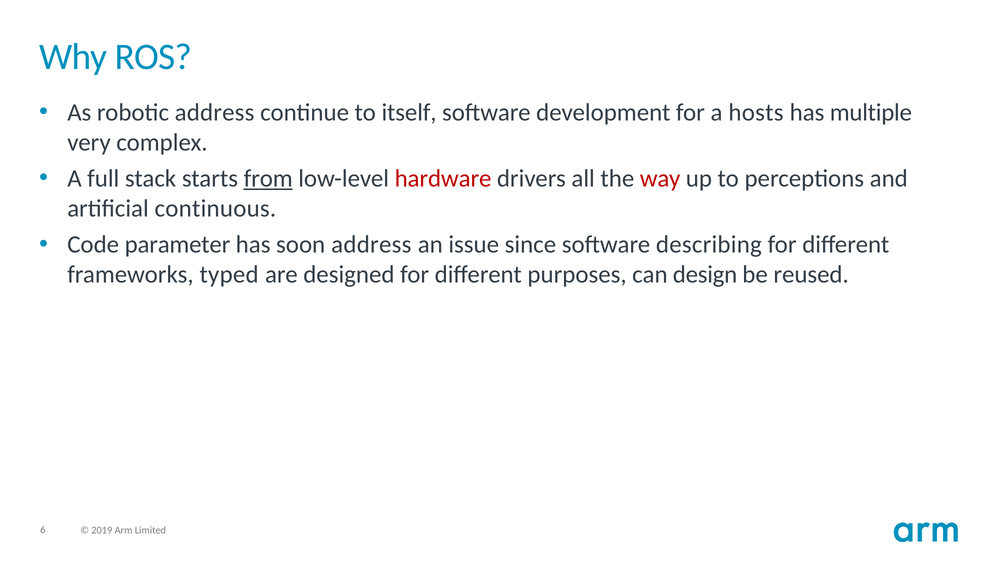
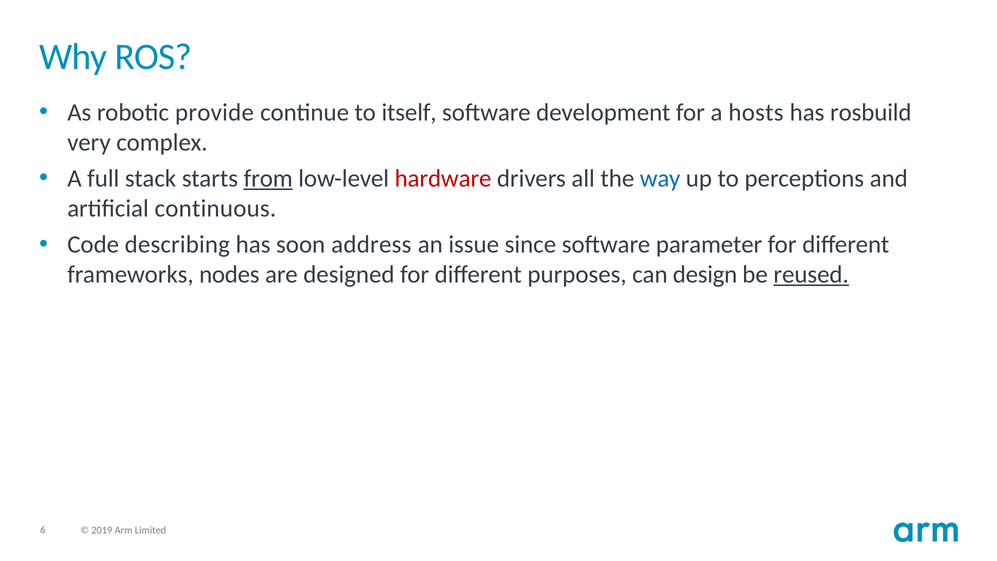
robotic address: address -> provide
multiple: multiple -> rosbuild
way colour: red -> blue
parameter: parameter -> describing
describing: describing -> parameter
typed: typed -> nodes
reused underline: none -> present
